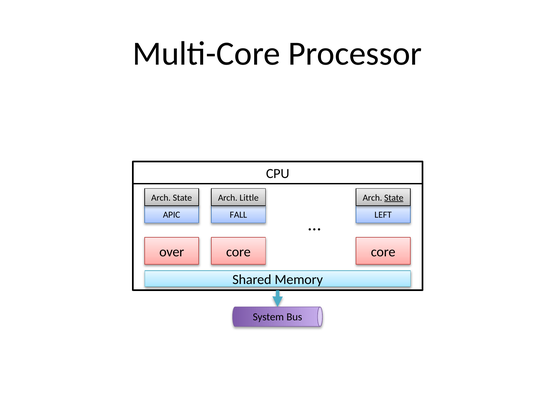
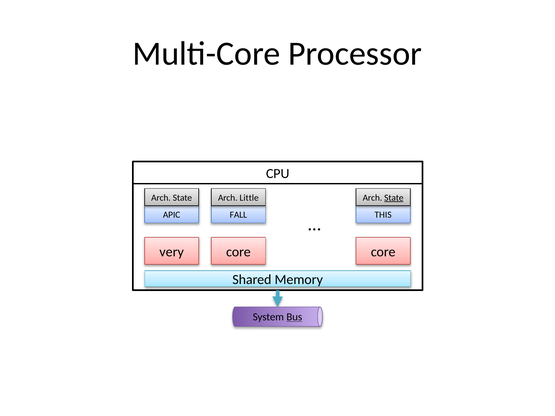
LEFT: LEFT -> THIS
over: over -> very
Bus underline: none -> present
